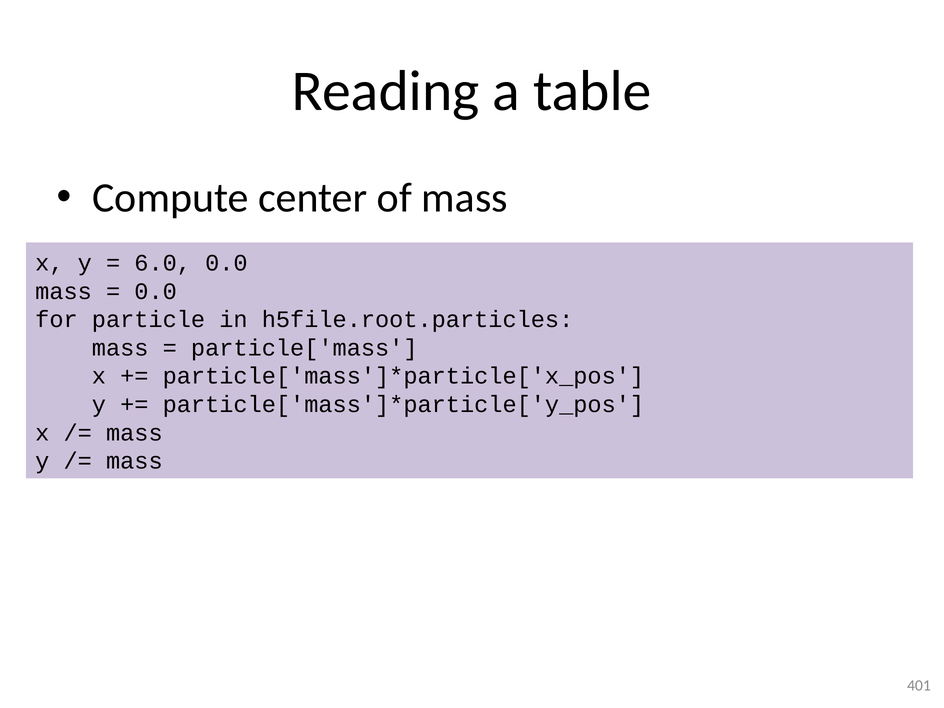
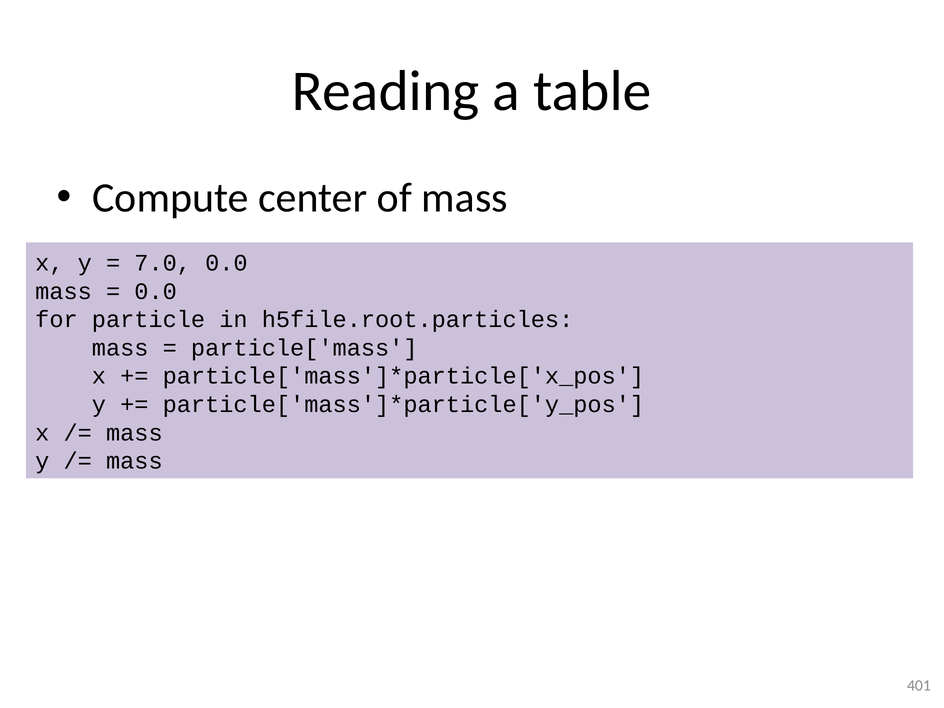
6.0: 6.0 -> 7.0
